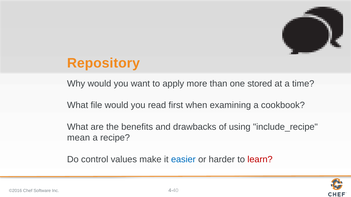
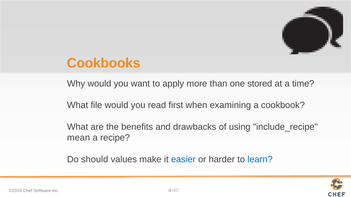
Repository: Repository -> Cookbooks
control: control -> should
learn colour: red -> blue
